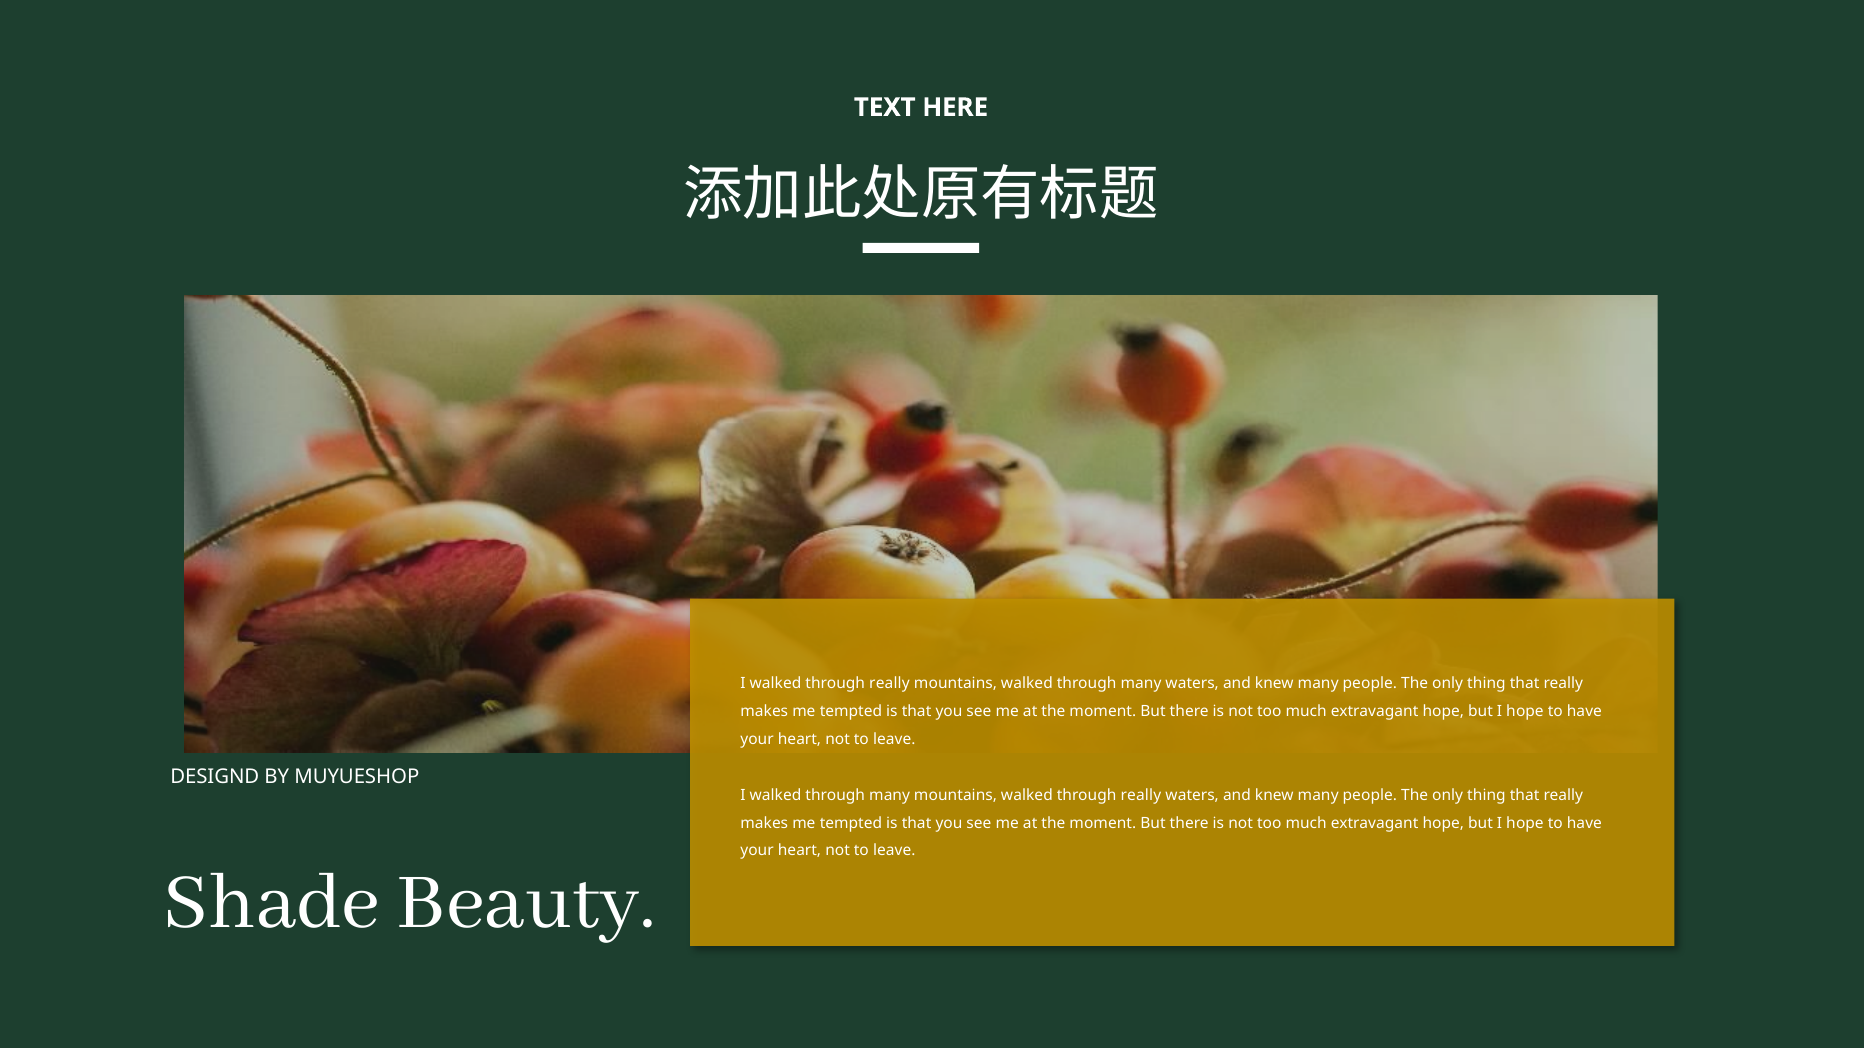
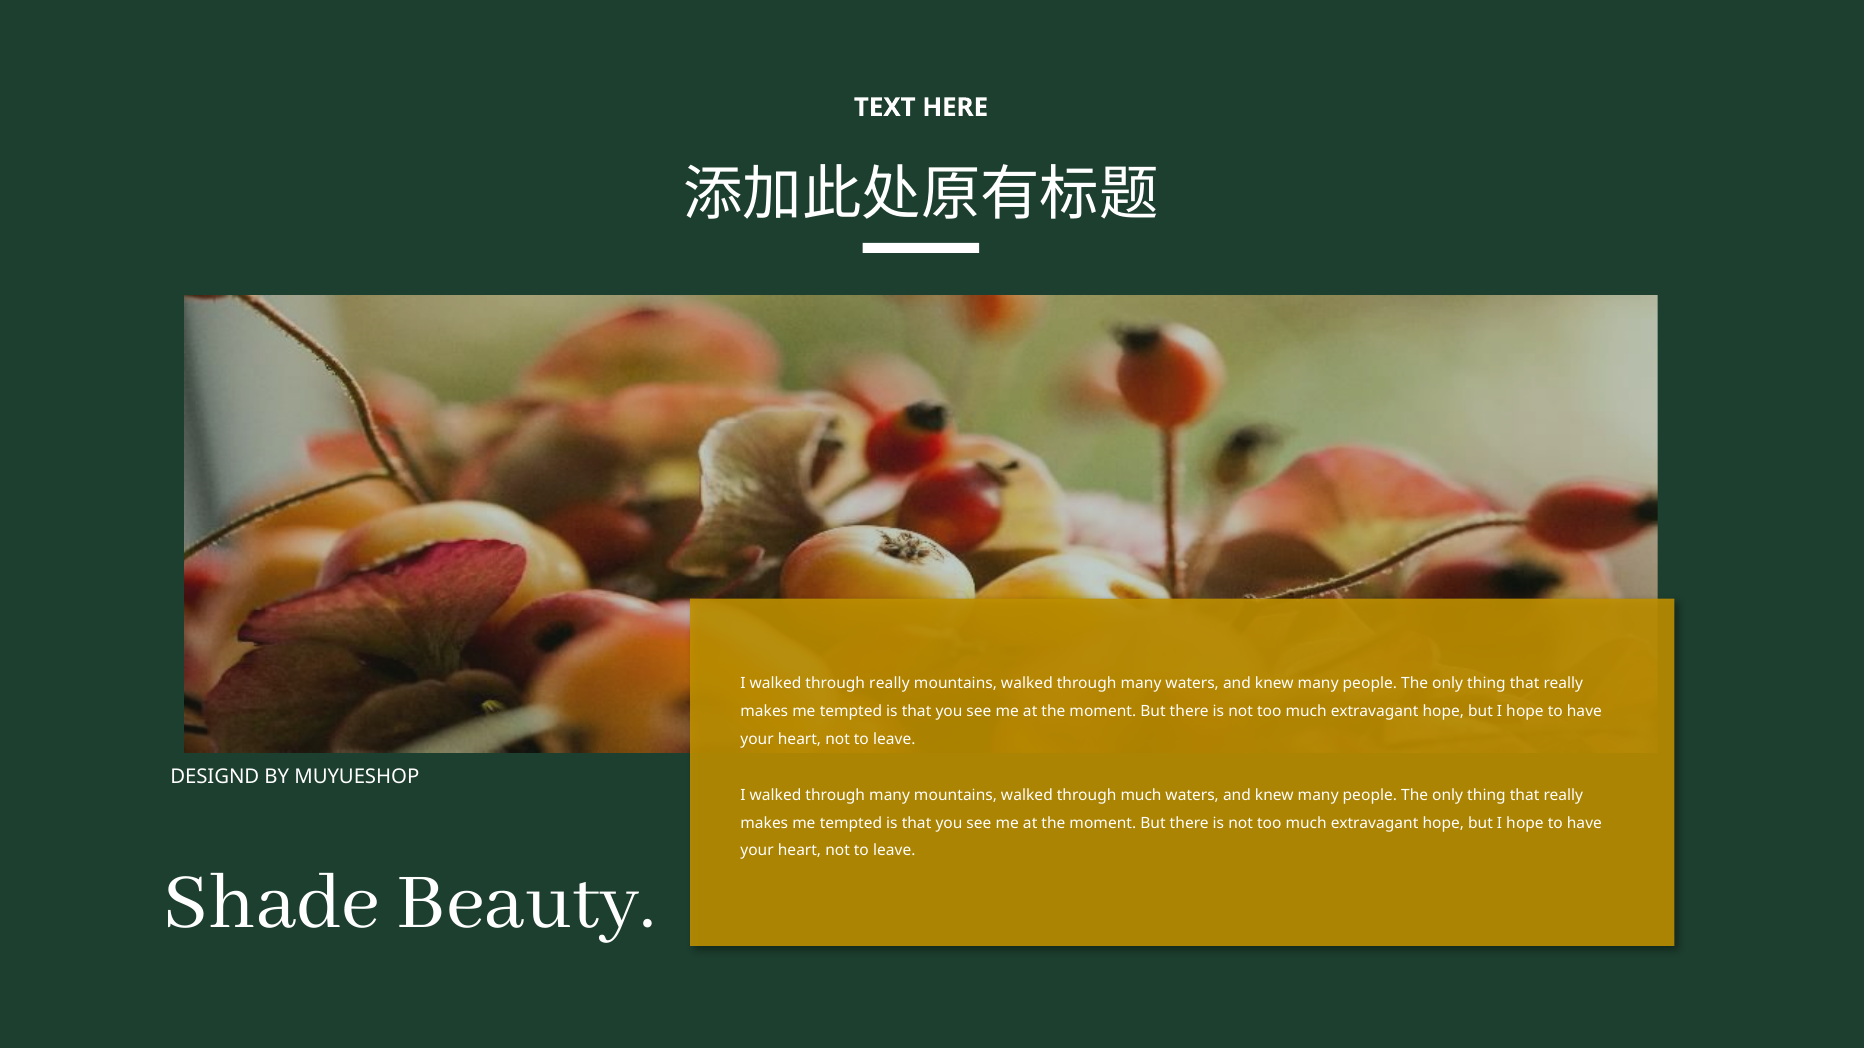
mountains walked through really: really -> much
